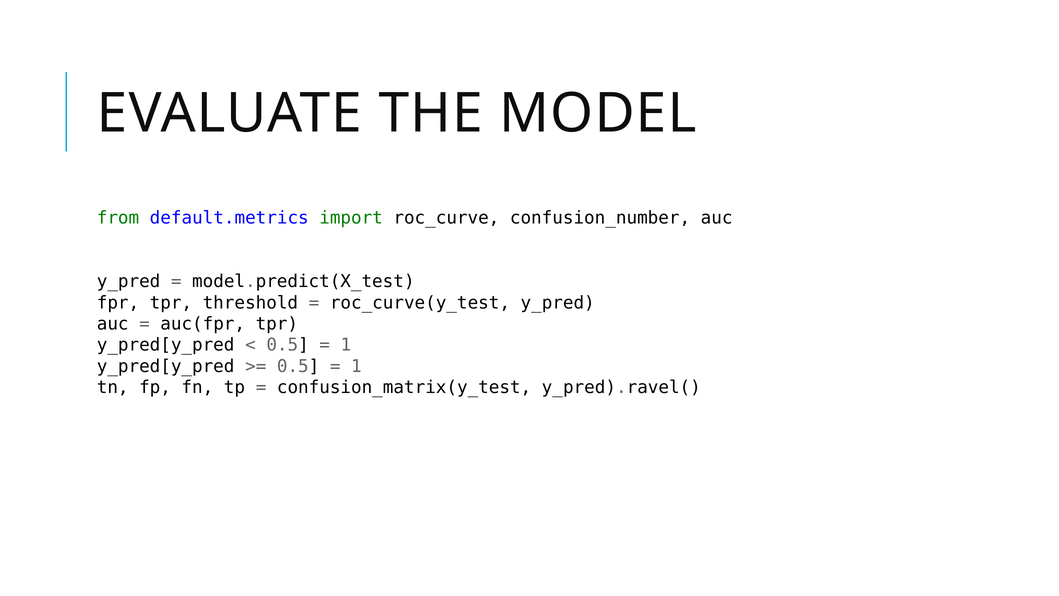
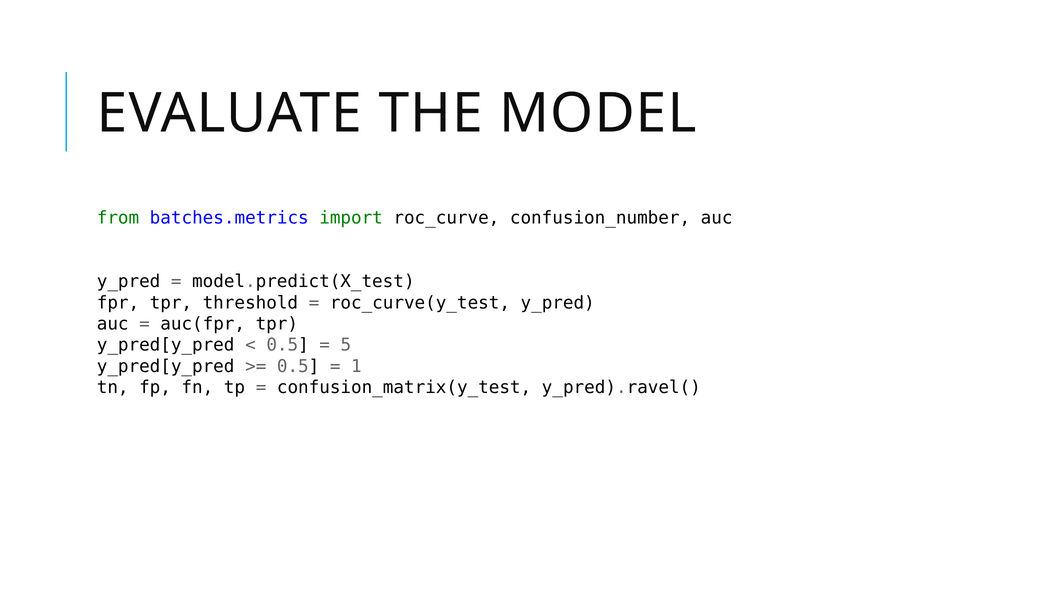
default.metrics: default.metrics -> batches.metrics
1 at (346, 345): 1 -> 5
